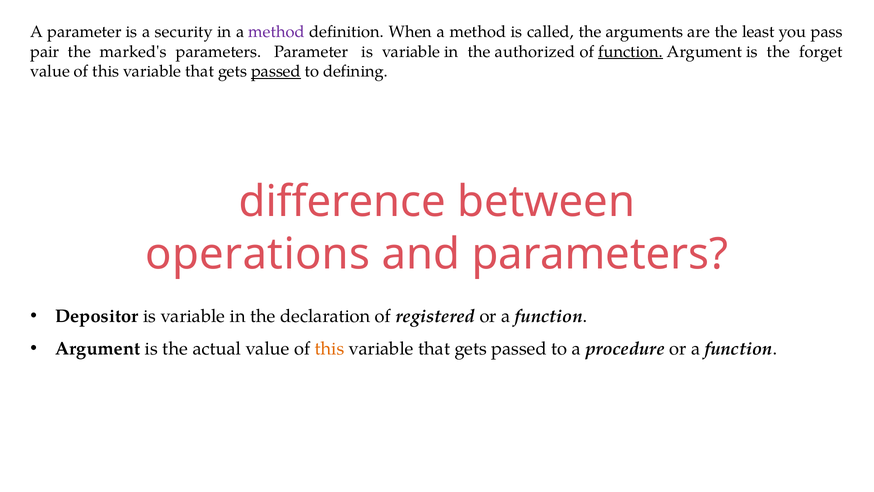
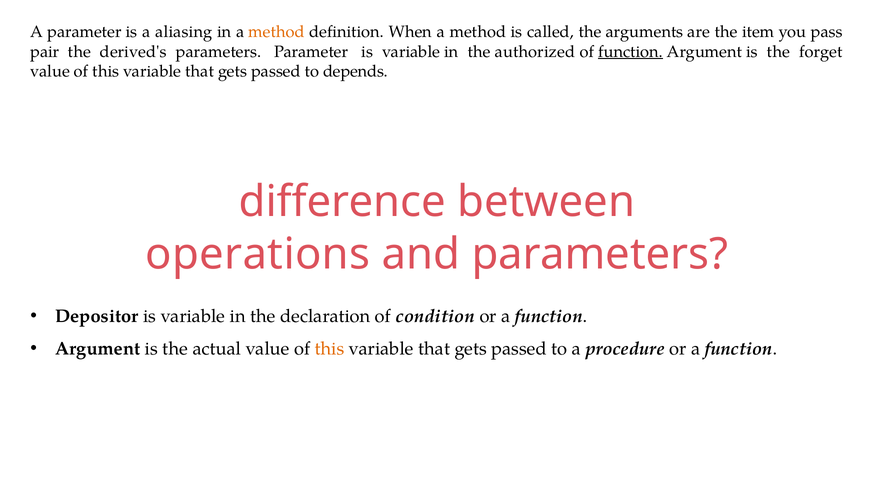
security: security -> aliasing
method at (277, 32) colour: purple -> orange
least: least -> item
marked's: marked's -> derived's
passed at (276, 71) underline: present -> none
defining: defining -> depends
registered: registered -> condition
